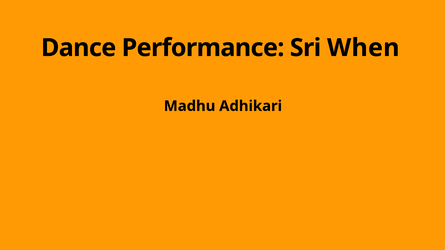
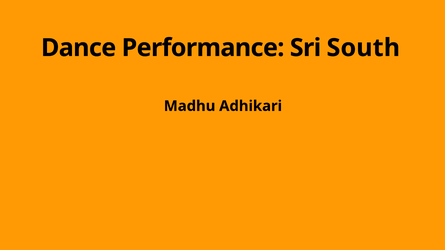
When: When -> South
